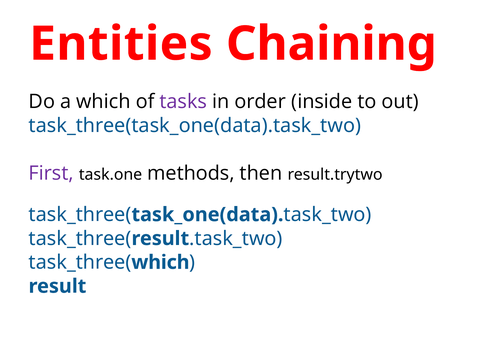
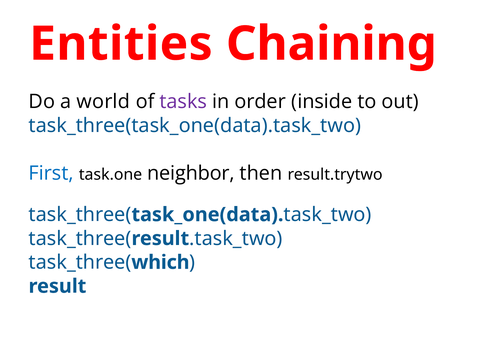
a which: which -> world
First colour: purple -> blue
methods: methods -> neighbor
